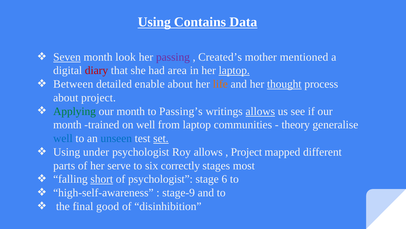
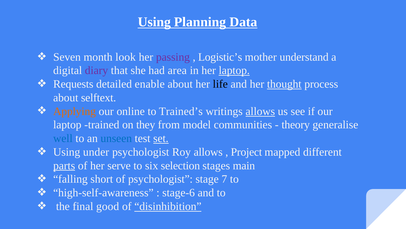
Contains: Contains -> Planning
Seven underline: present -> none
Created’s: Created’s -> Logistic’s
mentioned: mentioned -> understand
diary colour: red -> purple
Between: Between -> Requests
life colour: orange -> black
about project: project -> selftext
Applying colour: green -> orange
month at (131, 111): month -> online
Passing’s: Passing’s -> Trained’s
month at (67, 125): month -> laptop
on well: well -> they
from laptop: laptop -> model
parts underline: none -> present
correctly: correctly -> selection
most: most -> main
short underline: present -> none
6: 6 -> 7
stage-9: stage-9 -> stage-6
disinhibition underline: none -> present
